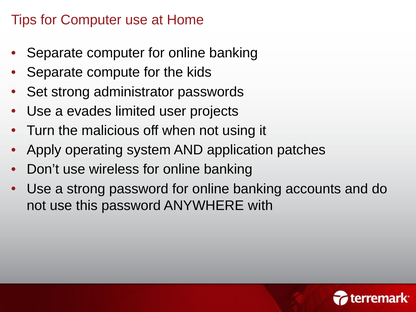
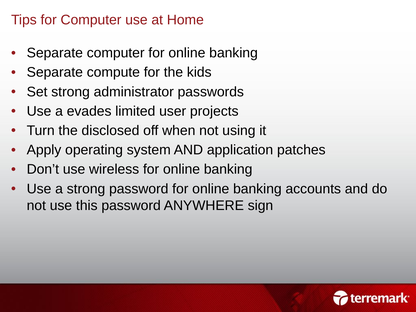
malicious: malicious -> disclosed
with: with -> sign
